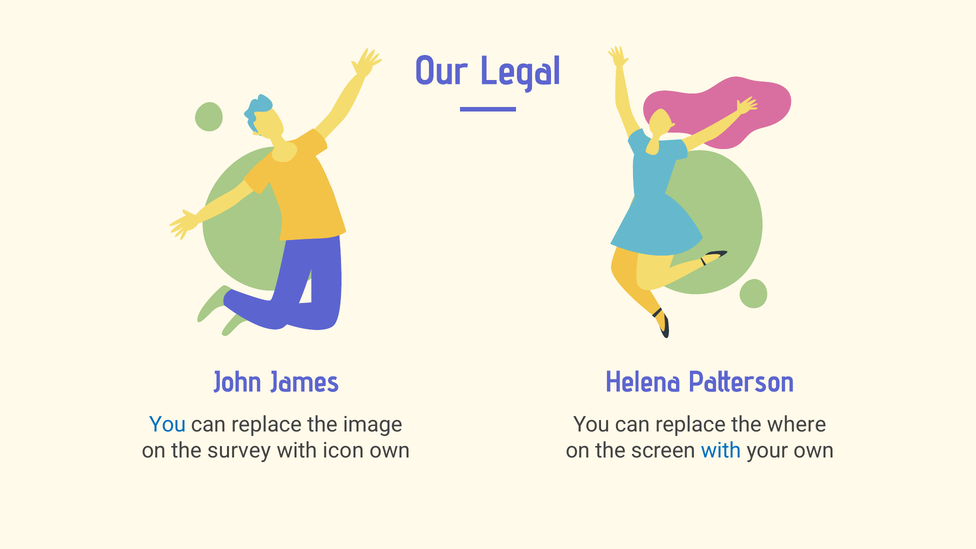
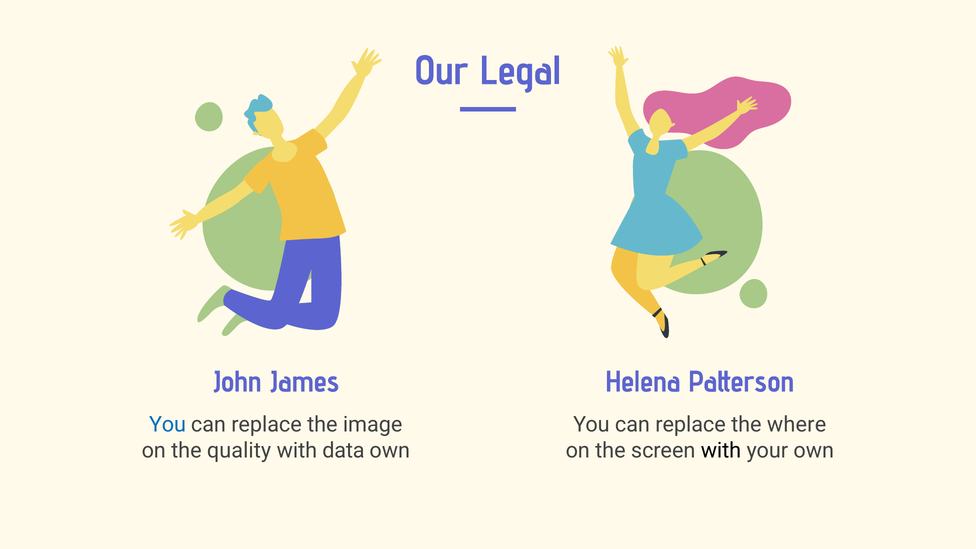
survey: survey -> quality
icon: icon -> data
with at (721, 451) colour: blue -> black
